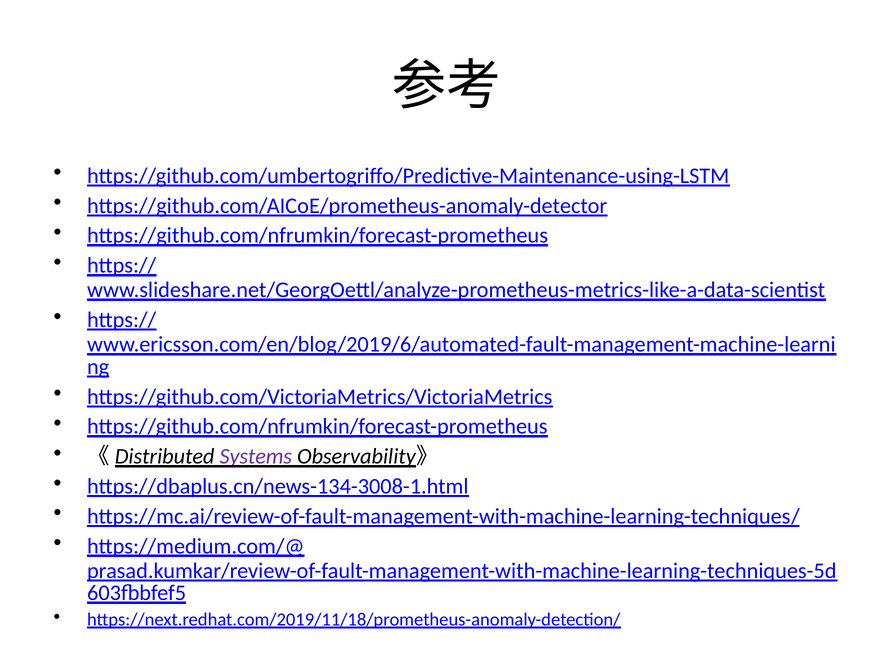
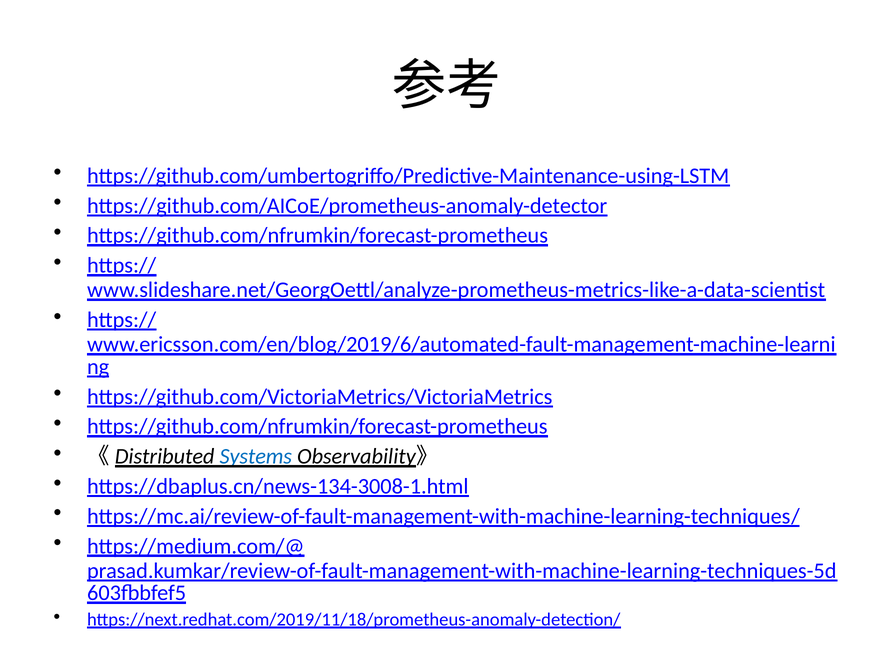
Systems colour: purple -> blue
